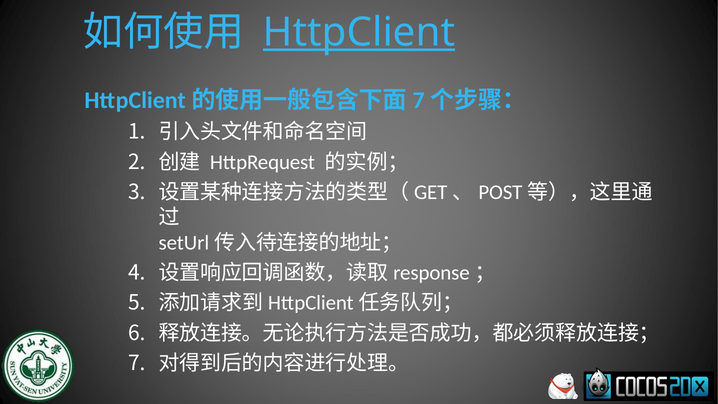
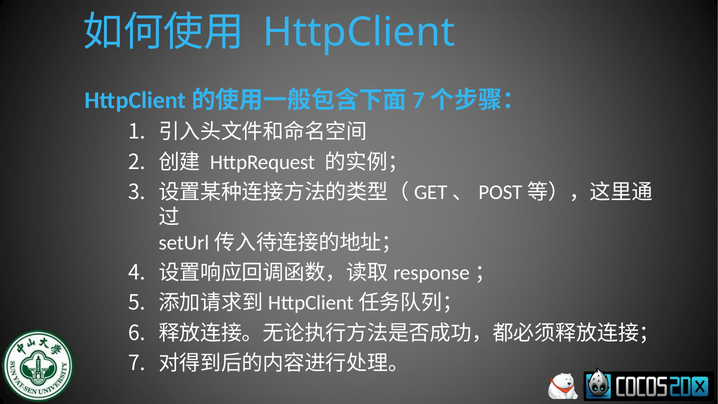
HttpClient underline: present -> none
